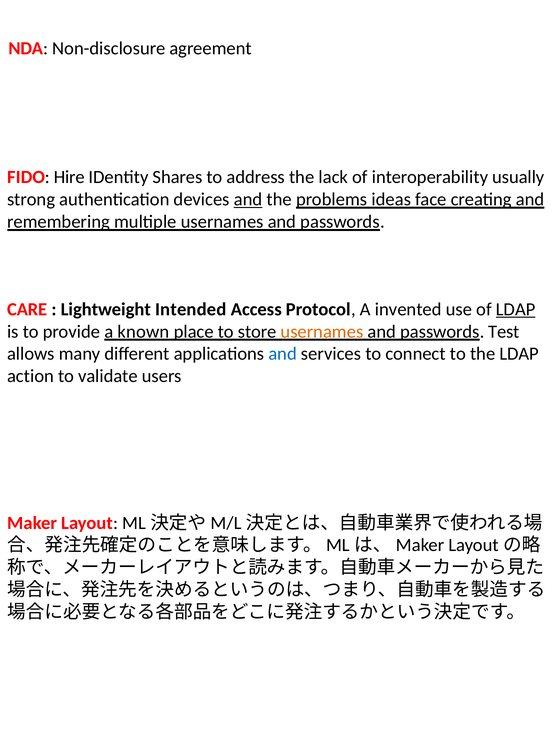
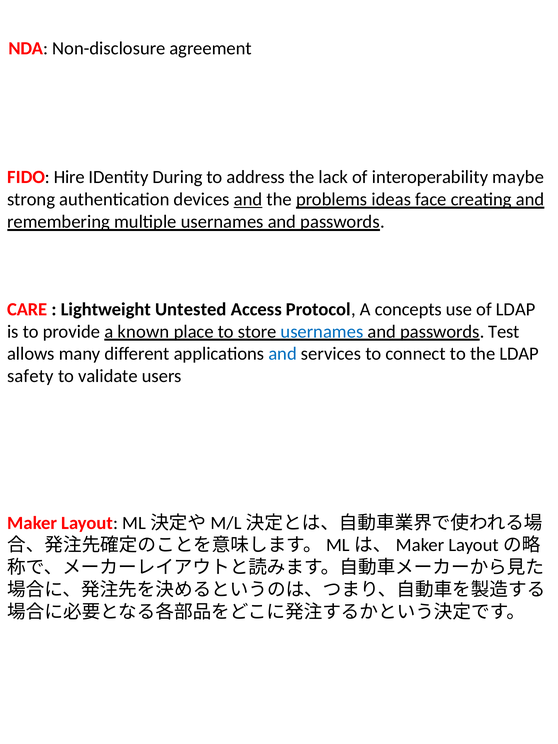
Shares: Shares -> During
usually: usually -> maybe
Intended: Intended -> Untested
invented: invented -> concepts
LDAP at (516, 309) underline: present -> none
usernames at (322, 332) colour: orange -> blue
action: action -> safety
